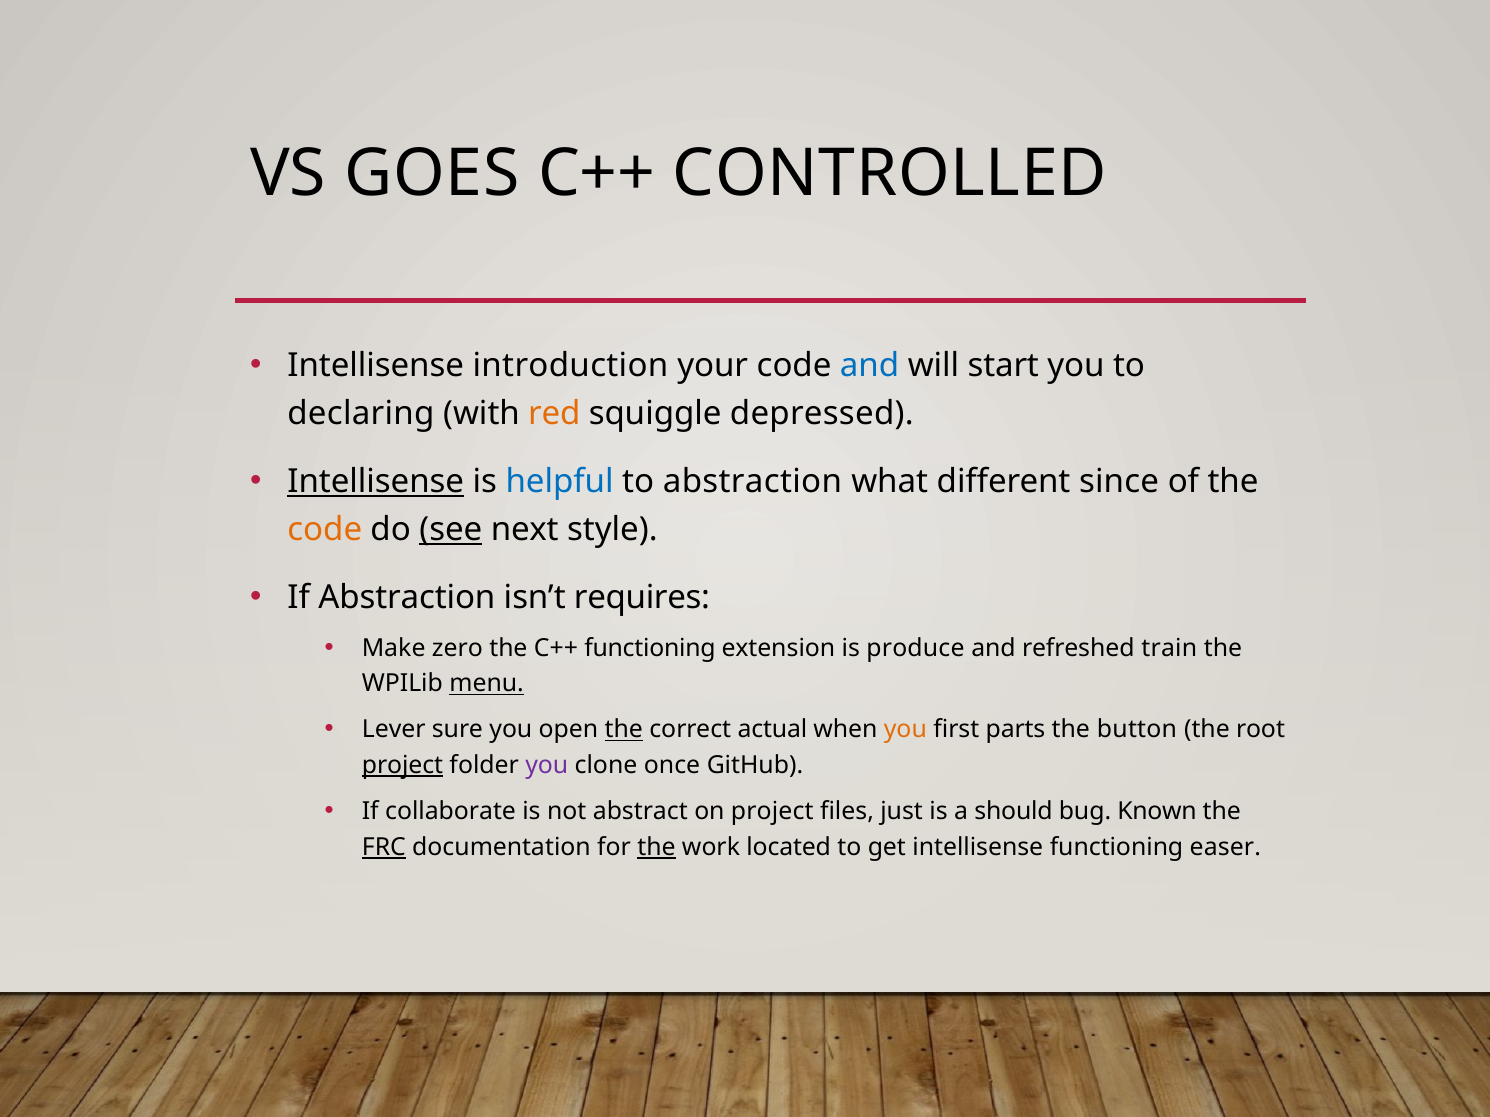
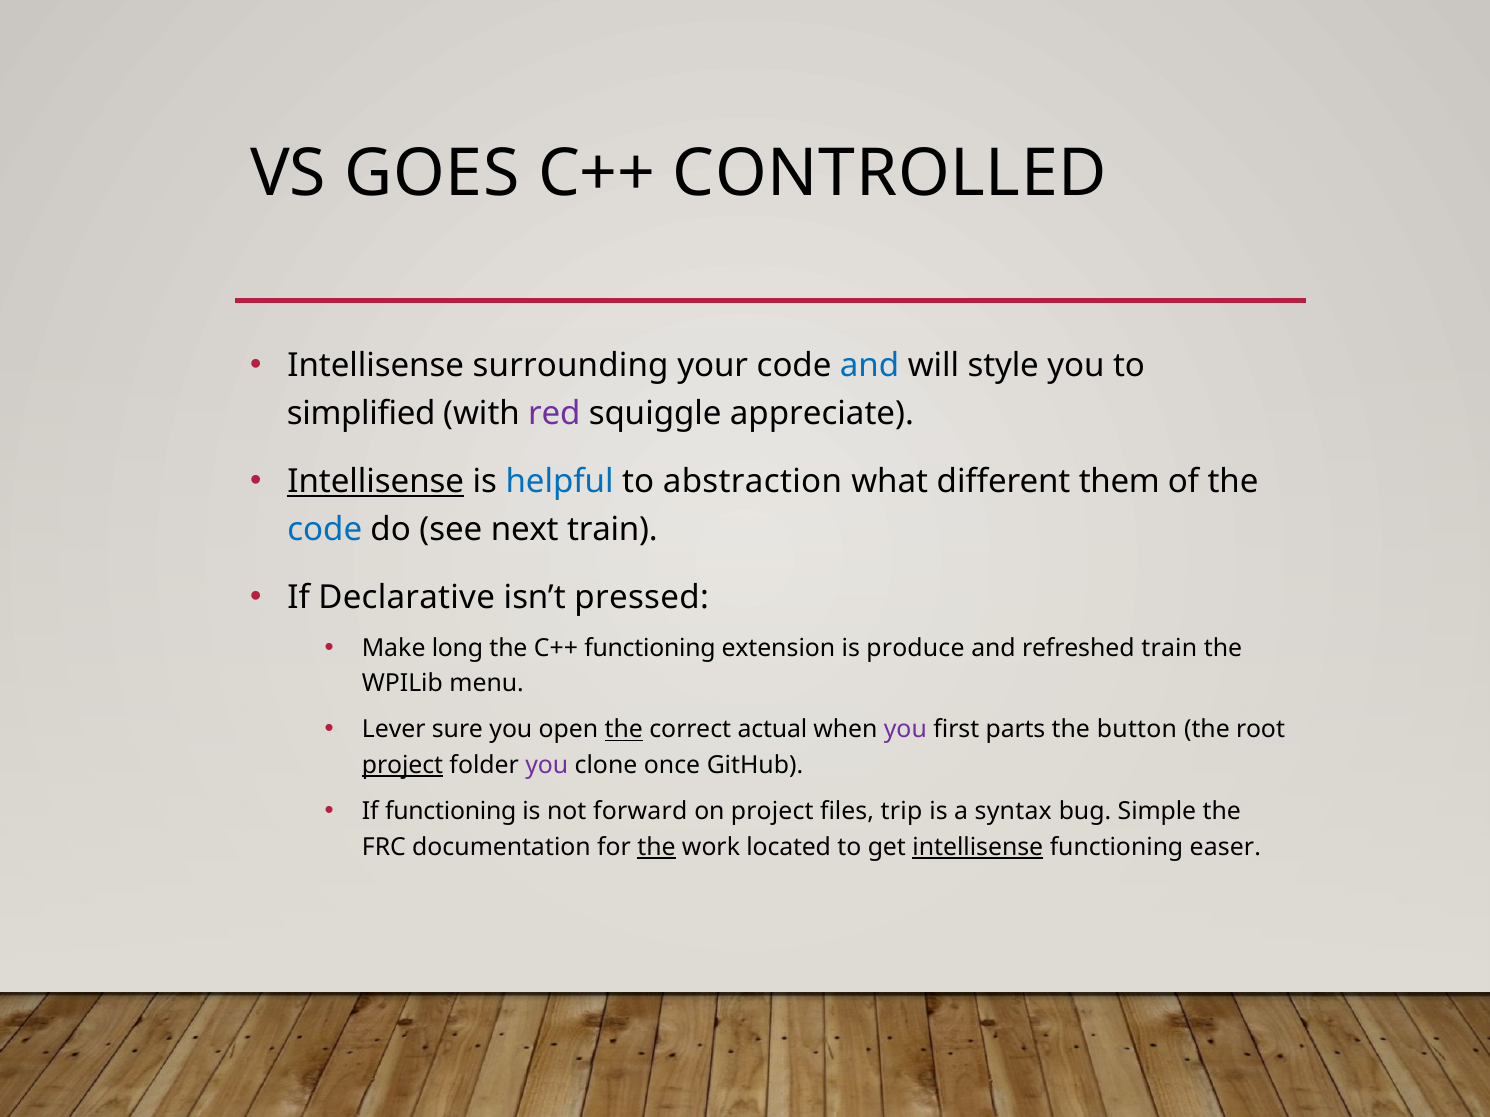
introduction: introduction -> surrounding
start: start -> style
declaring: declaring -> simplified
red colour: orange -> purple
depressed: depressed -> appreciate
since: since -> them
code at (325, 530) colour: orange -> blue
see underline: present -> none
next style: style -> train
If Abstraction: Abstraction -> Declarative
requires: requires -> pressed
zero: zero -> long
menu underline: present -> none
you at (905, 730) colour: orange -> purple
If collaborate: collaborate -> functioning
abstract: abstract -> forward
just: just -> trip
should: should -> syntax
Known: Known -> Simple
FRC underline: present -> none
intellisense at (978, 848) underline: none -> present
